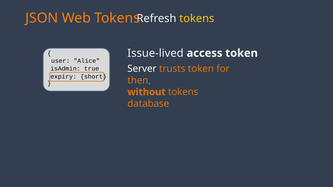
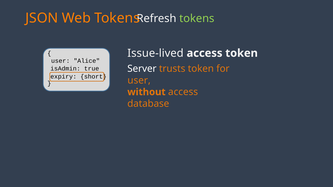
tokens at (197, 19) colour: yellow -> light green
then at (139, 80): then -> user
without tokens: tokens -> access
